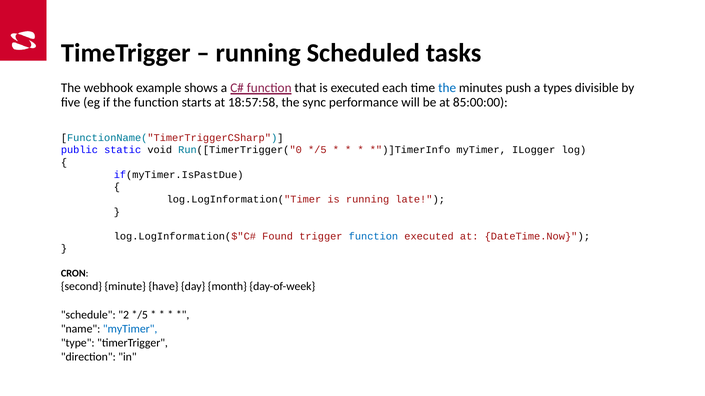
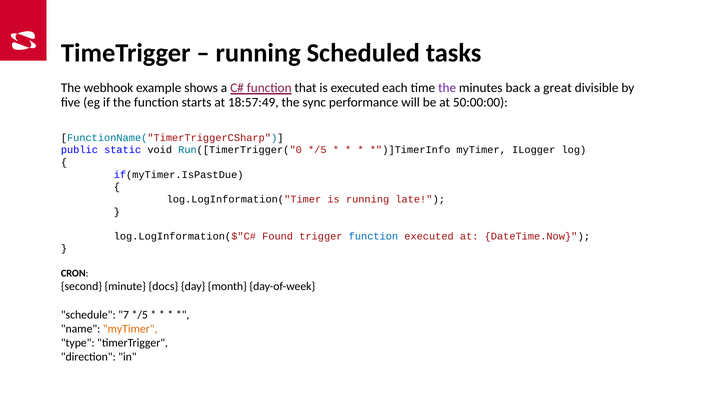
the at (447, 88) colour: blue -> purple
push: push -> back
types: types -> great
18:57:58: 18:57:58 -> 18:57:49
85:00:00: 85:00:00 -> 50:00:00
have: have -> docs
2: 2 -> 7
myTimer at (130, 329) colour: blue -> orange
